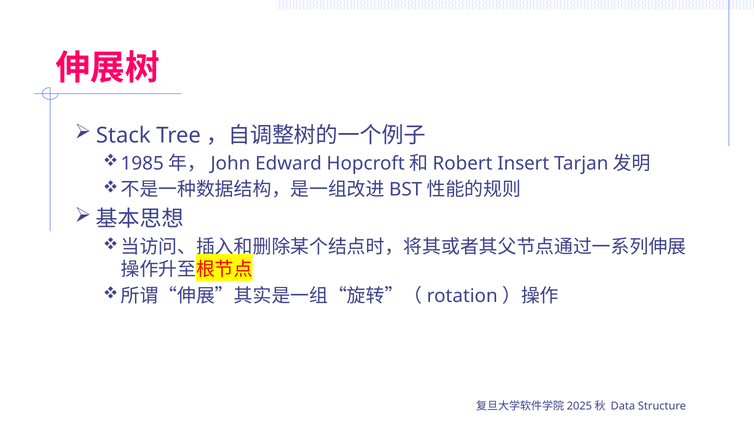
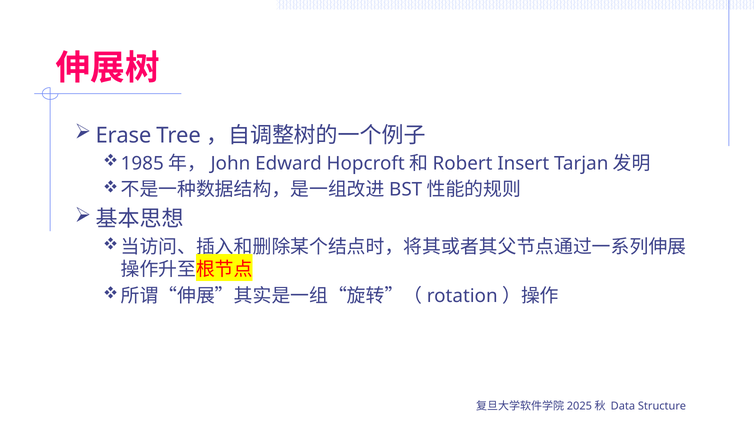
Stack: Stack -> Erase
